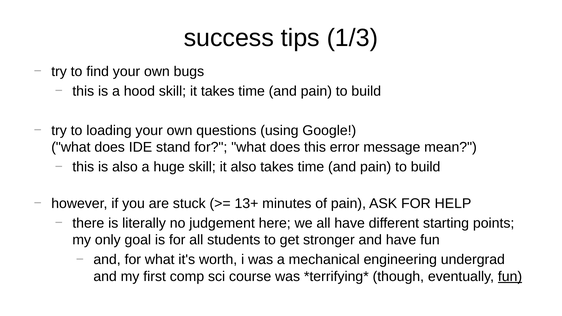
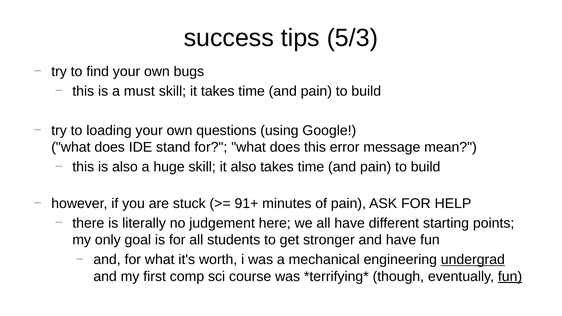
1/3: 1/3 -> 5/3
hood: hood -> must
13+: 13+ -> 91+
undergrad underline: none -> present
